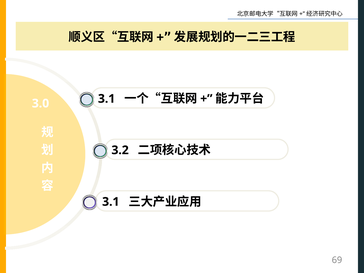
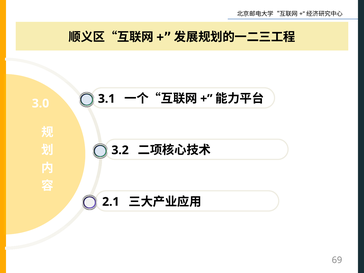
3.1 at (111, 202): 3.1 -> 2.1
